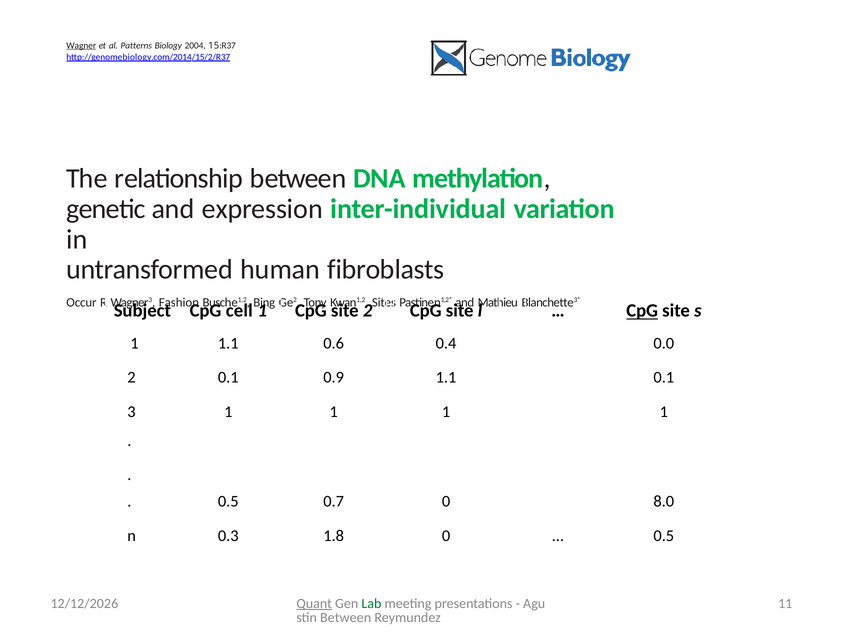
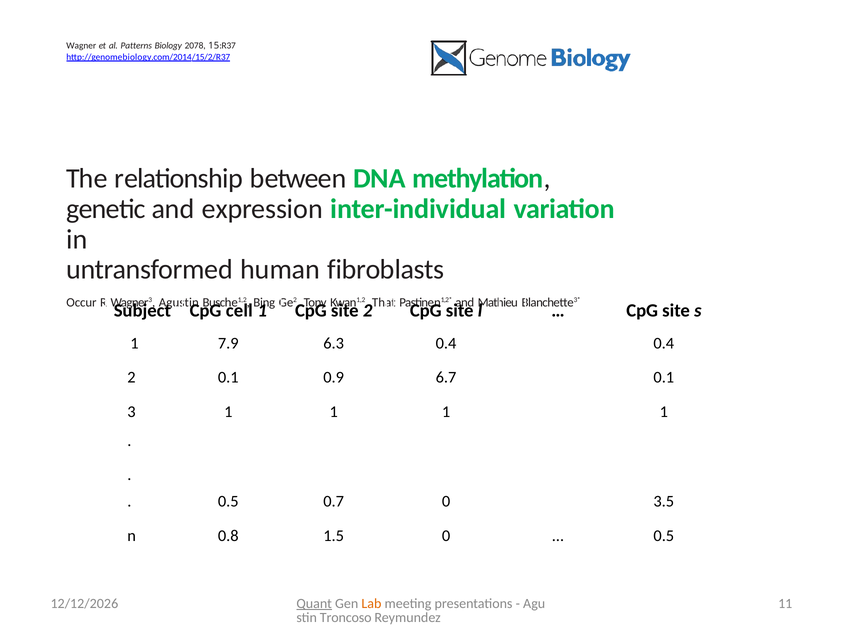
Wagner underline: present -> none
2004: 2004 -> 2078
Fashion: Fashion -> Agustin
Sites: Sites -> That
CpG at (642, 311) underline: present -> none
1.1 at (228, 344): 1.1 -> 7.9
0.6: 0.6 -> 6.3
0.0 at (664, 344): 0.0 -> 0.4
1.1 at (446, 378): 1.1 -> 6.7
8.0: 8.0 -> 3.5
0.3: 0.3 -> 0.8
1.8: 1.8 -> 1.5
Lab colour: green -> orange
Between at (346, 618): Between -> Troncoso
